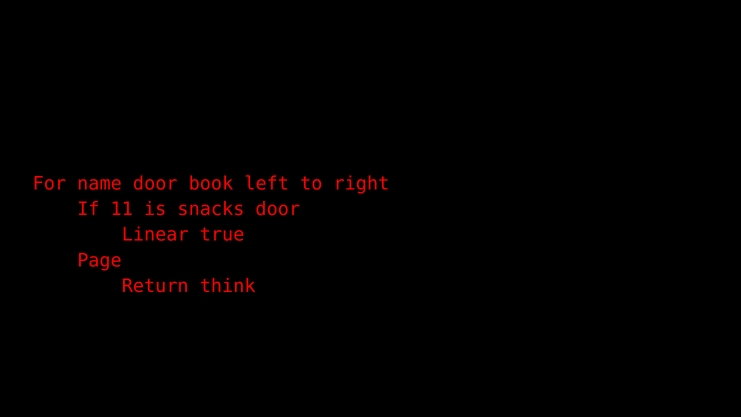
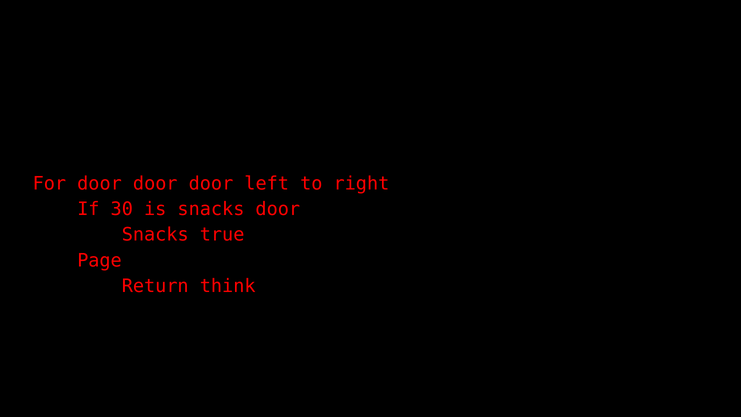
For name: name -> door
book at (211, 184): book -> door
11: 11 -> 30
Linear at (155, 235): Linear -> Snacks
